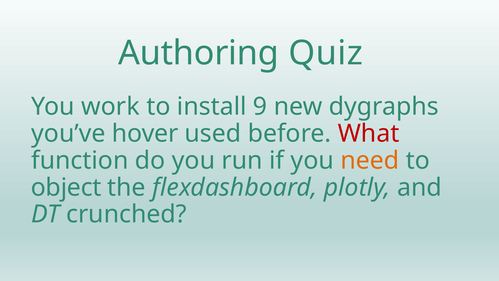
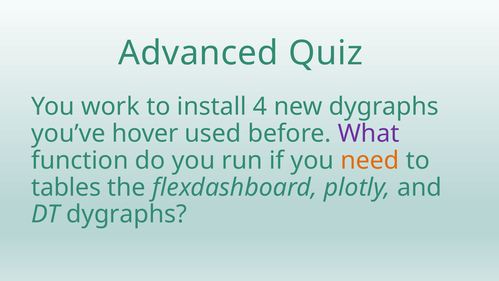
Authoring: Authoring -> Advanced
9: 9 -> 4
What colour: red -> purple
object: object -> tables
DT crunched: crunched -> dygraphs
